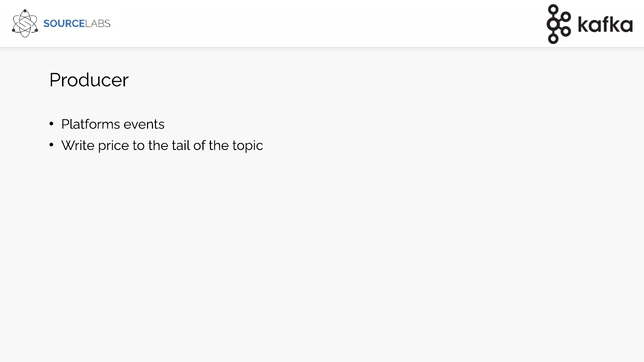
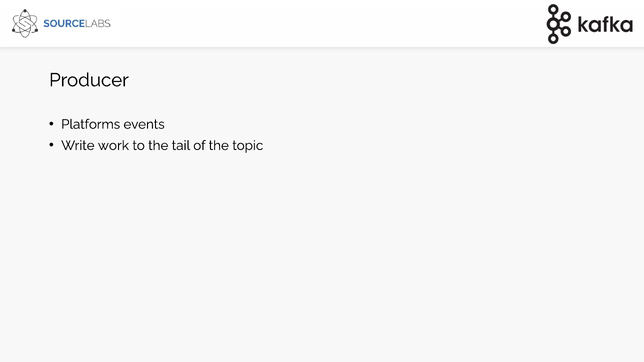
price: price -> work
